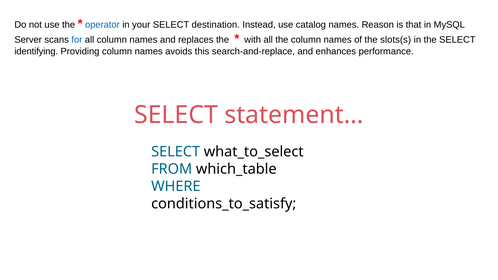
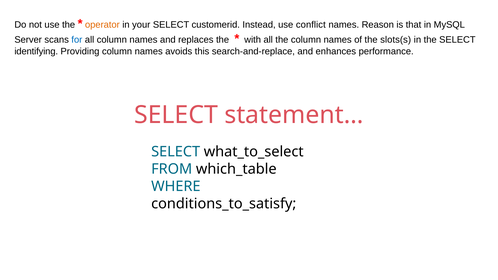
operator colour: blue -> orange
destination: destination -> customerid
catalog: catalog -> conflict
